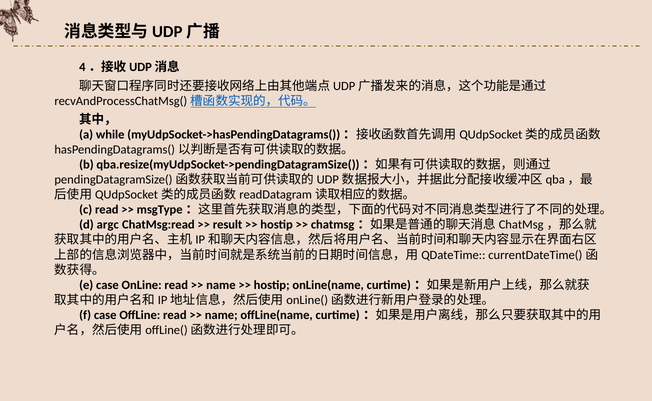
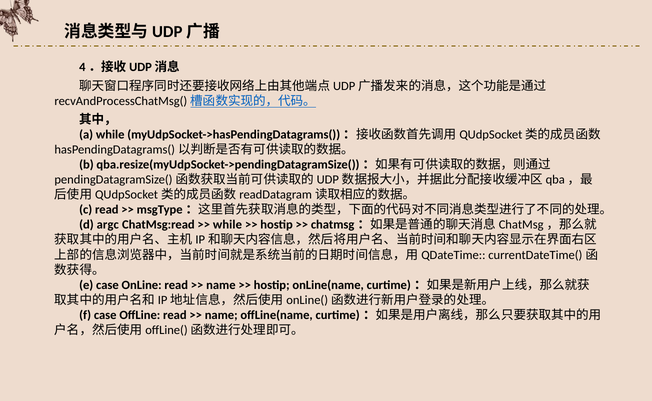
result at (228, 225): result -> while
